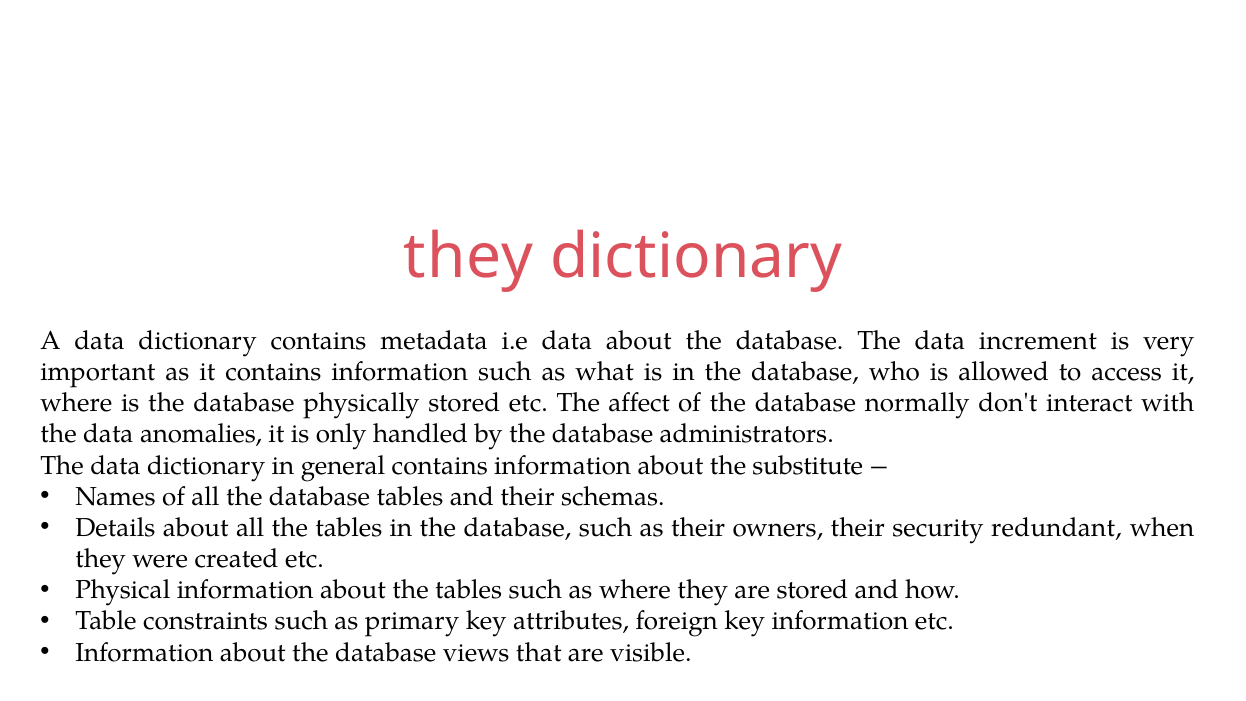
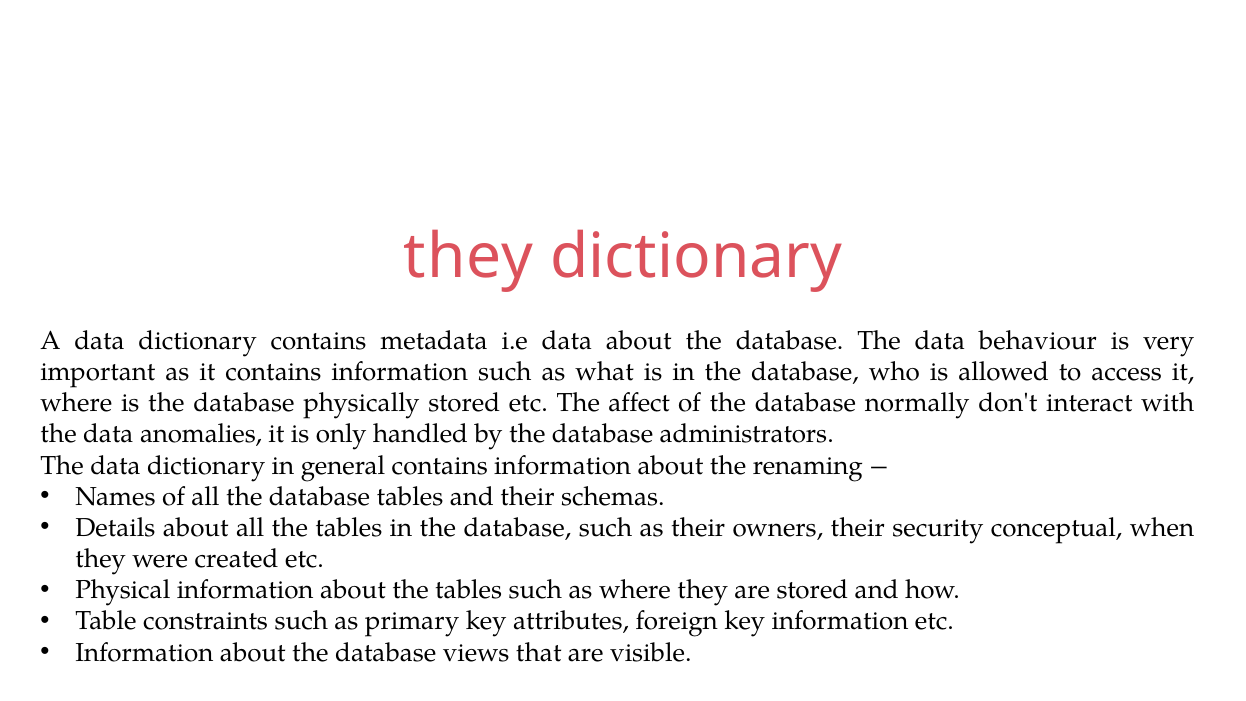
increment: increment -> behaviour
substitute: substitute -> renaming
redundant: redundant -> conceptual
